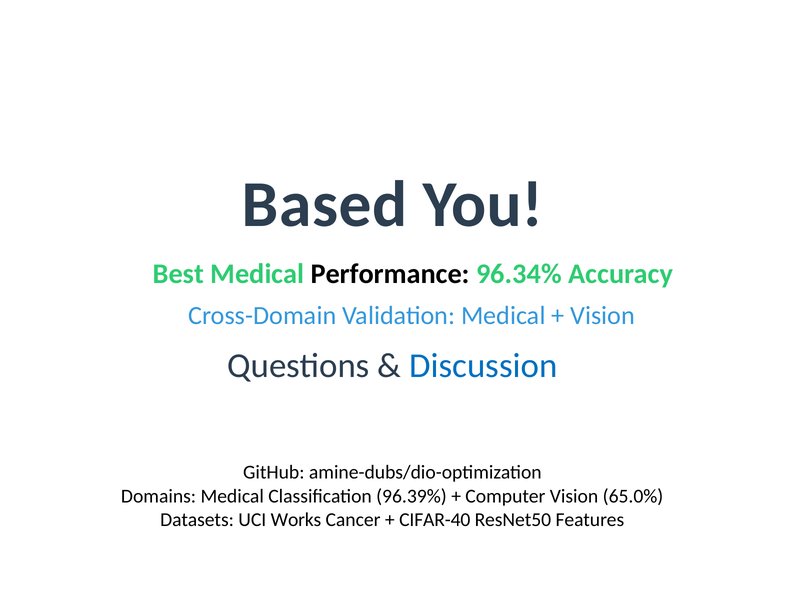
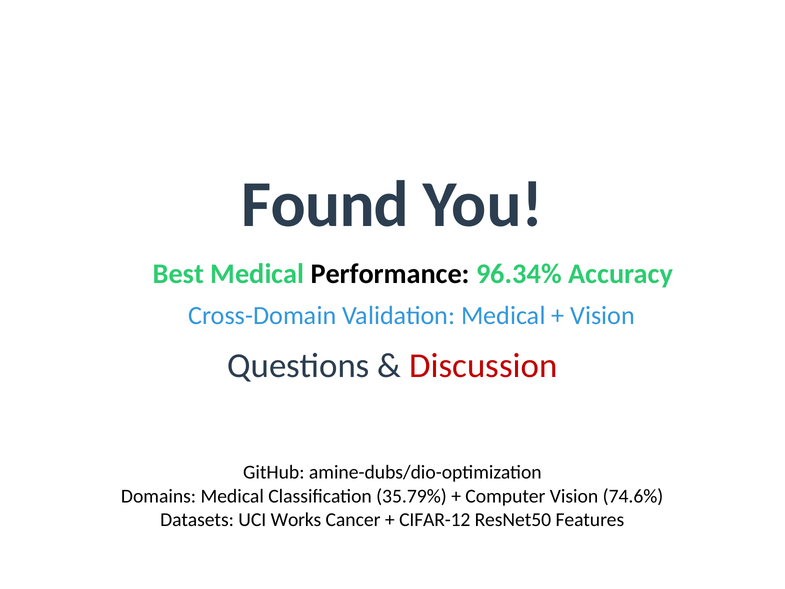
Based: Based -> Found
Discussion colour: blue -> red
96.39%: 96.39% -> 35.79%
65.0%: 65.0% -> 74.6%
CIFAR-40: CIFAR-40 -> CIFAR-12
